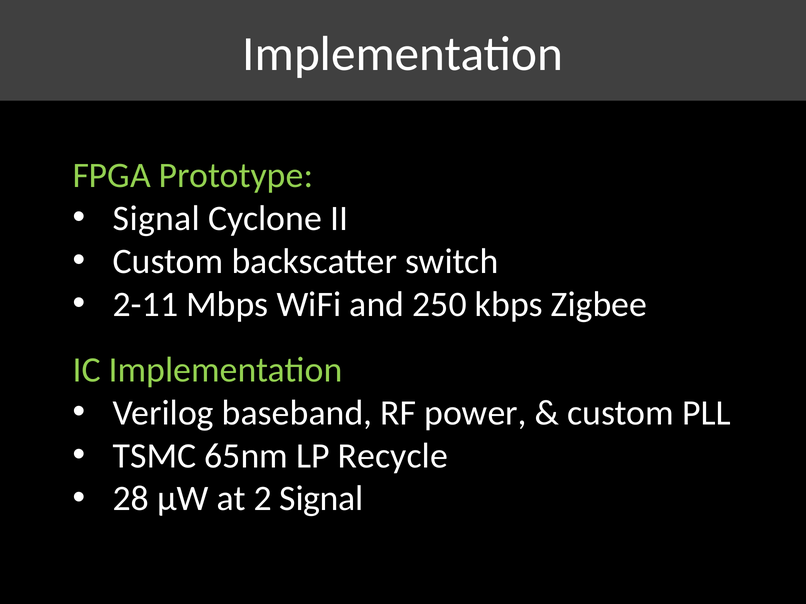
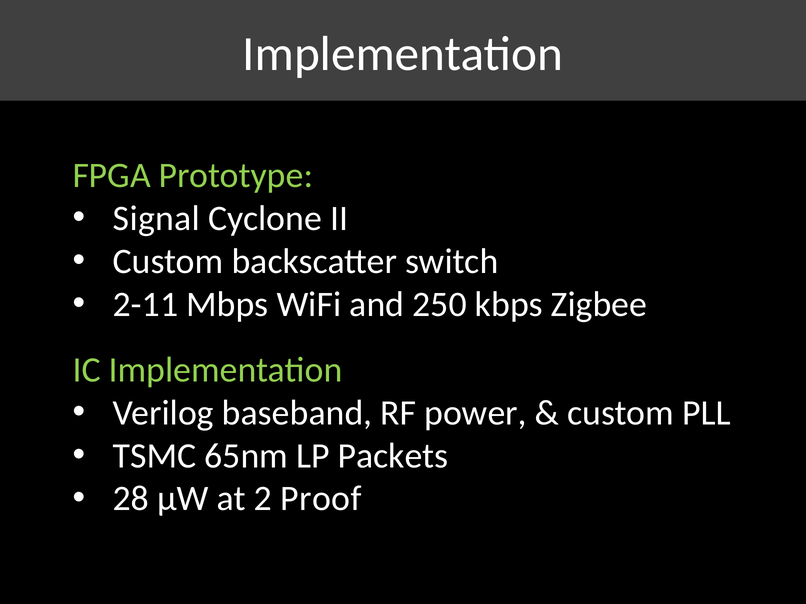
Recycle: Recycle -> Packets
2 Signal: Signal -> Proof
